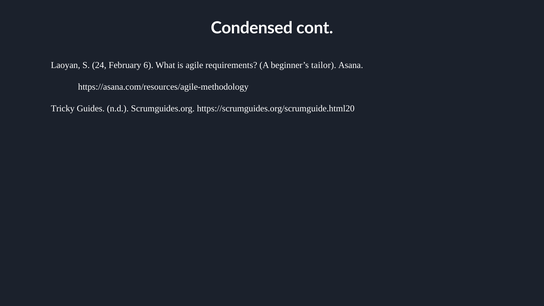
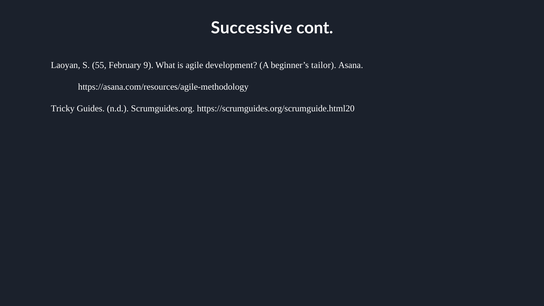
Condensed: Condensed -> Successive
24: 24 -> 55
6: 6 -> 9
requirements: requirements -> development
